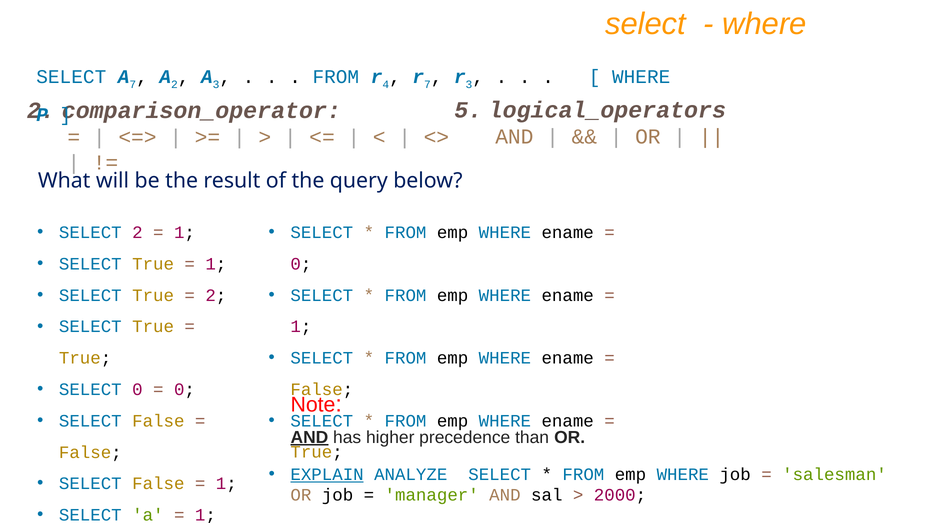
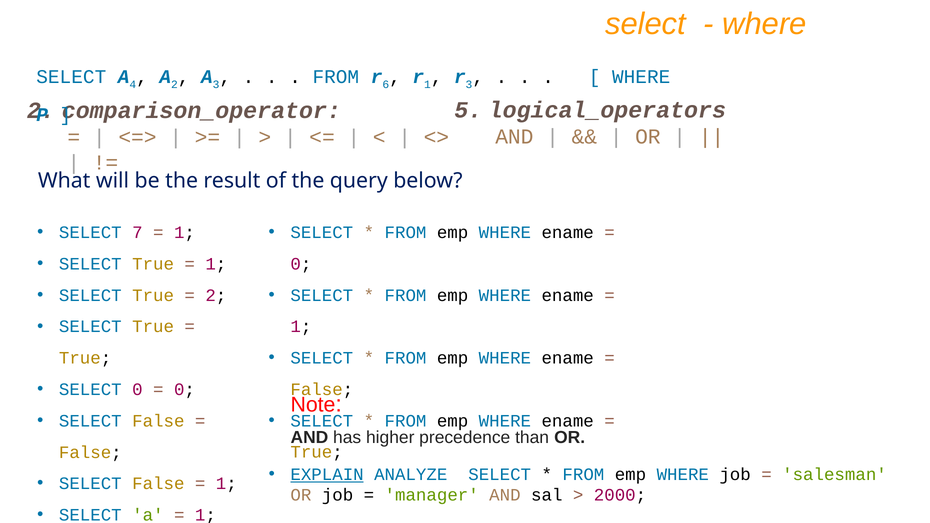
A 7: 7 -> 4
4: 4 -> 6
7 at (427, 84): 7 -> 1
SELECT 2: 2 -> 7
AND at (309, 437) underline: present -> none
